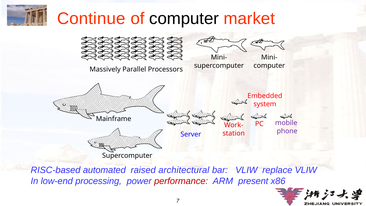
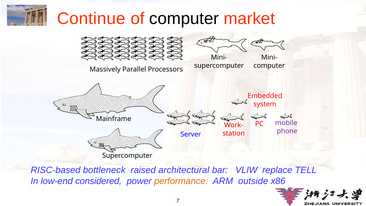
automated: automated -> bottleneck
replace VLIW: VLIW -> TELL
processing: processing -> considered
performance colour: red -> orange
present: present -> outside
